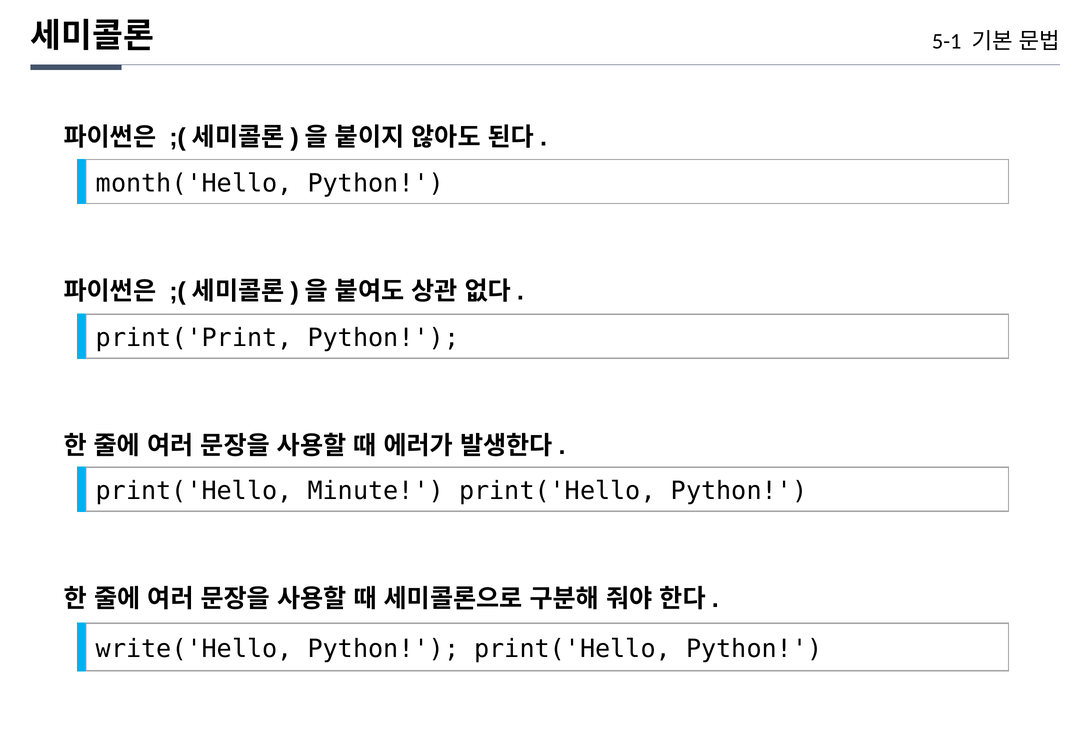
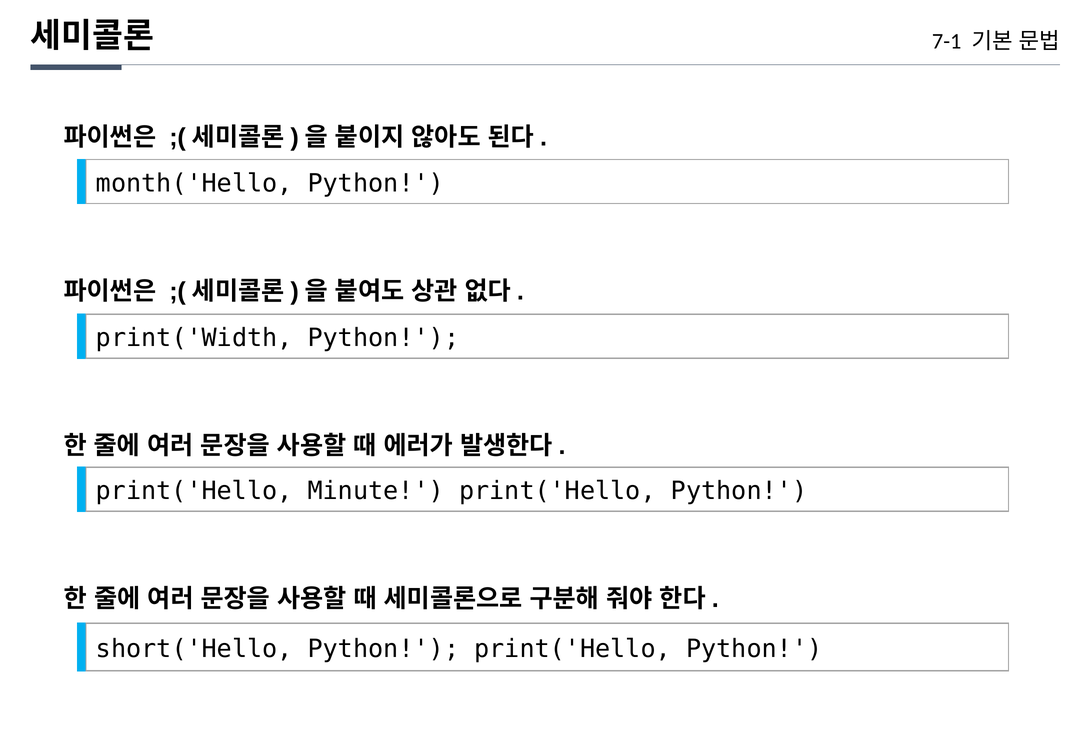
5-1: 5-1 -> 7-1
print('Print: print('Print -> print('Width
write('Hello: write('Hello -> short('Hello
